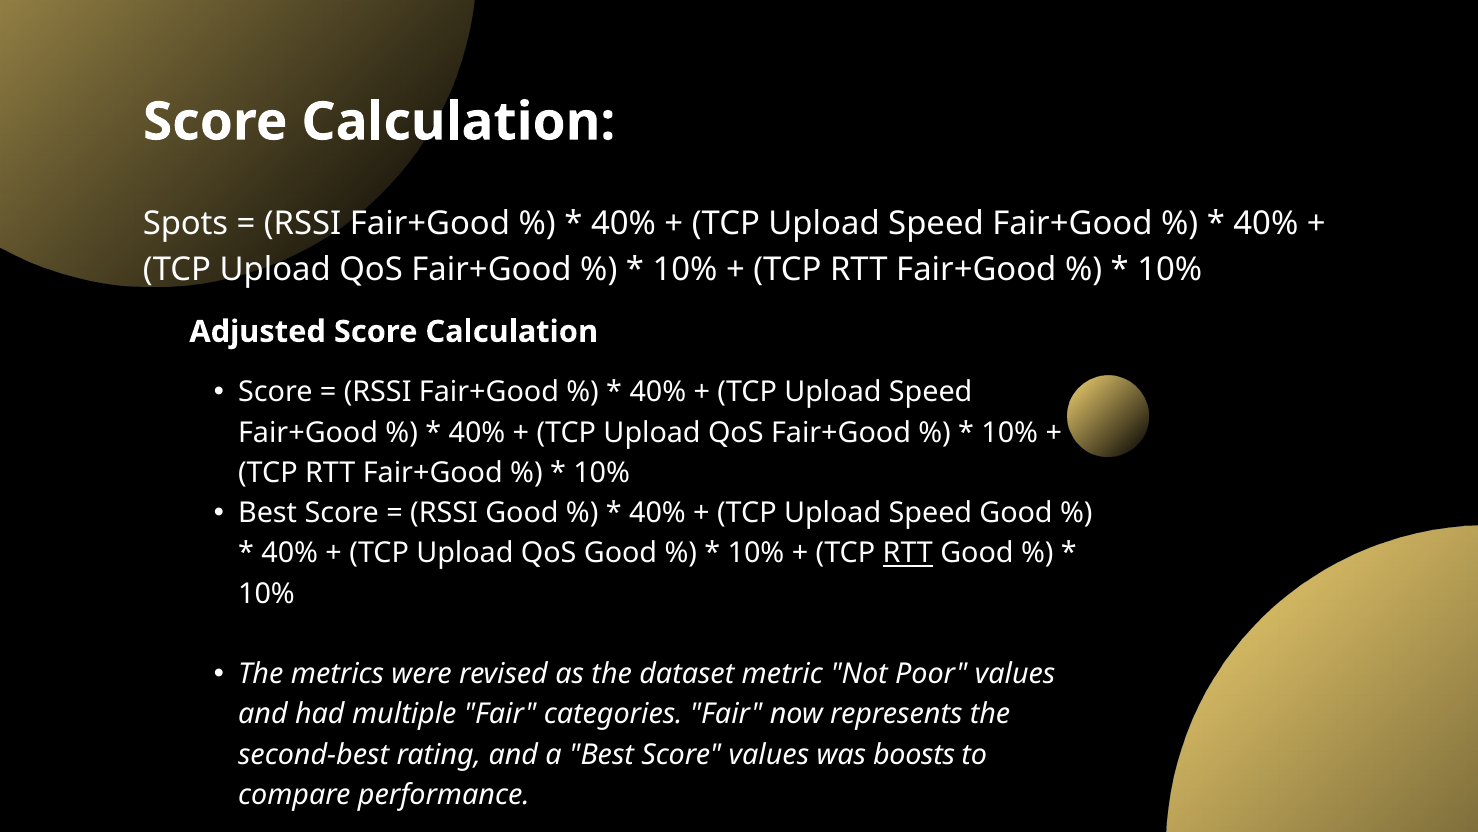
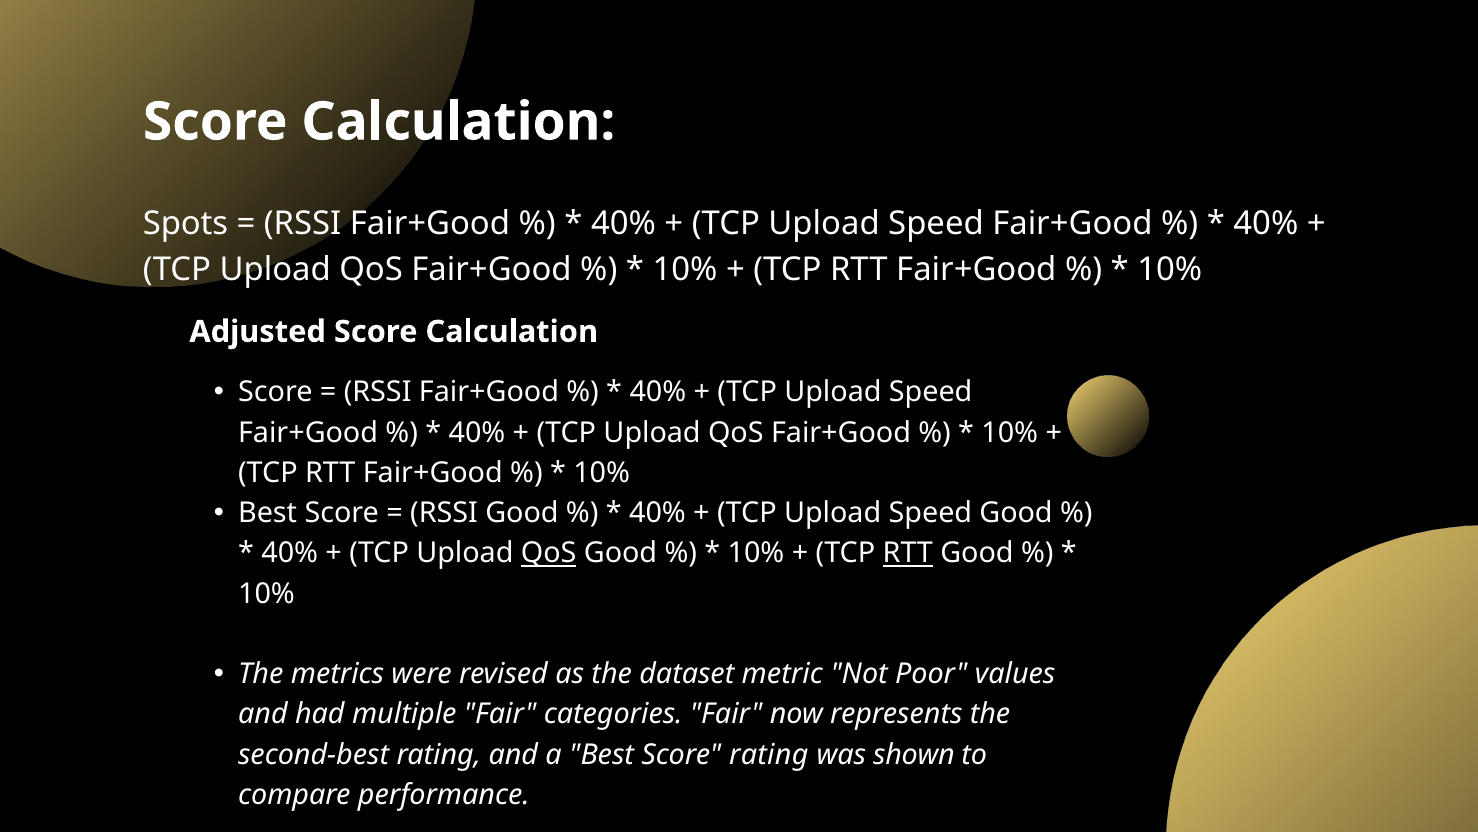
QoS at (549, 553) underline: none -> present
Score values: values -> rating
boosts: boosts -> shown
